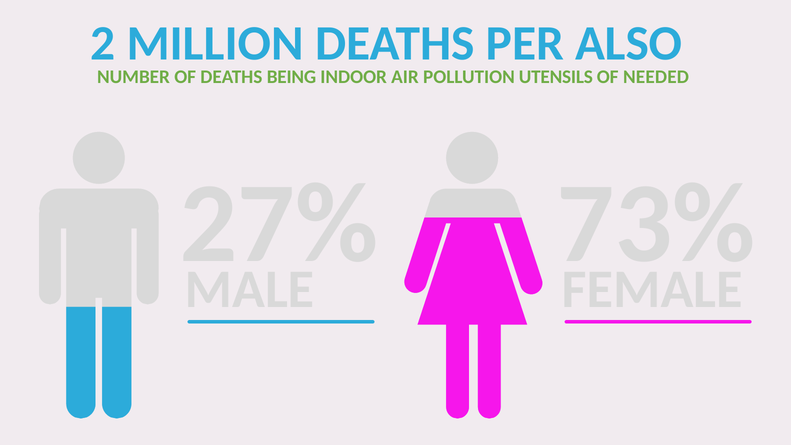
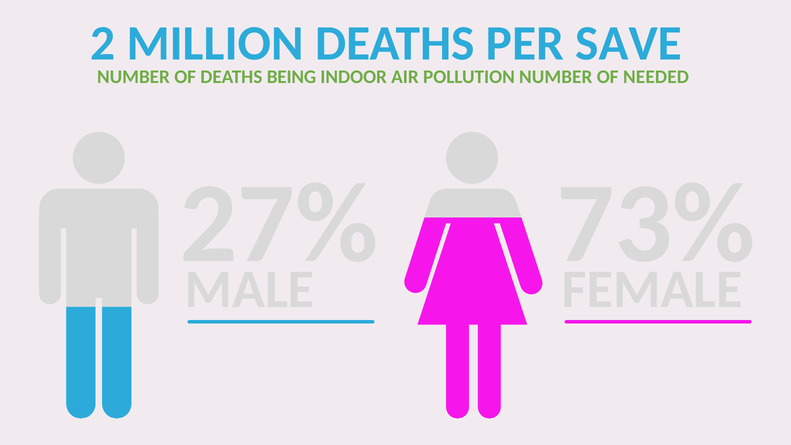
ALSO: ALSO -> SAVE
POLLUTION UTENSILS: UTENSILS -> NUMBER
